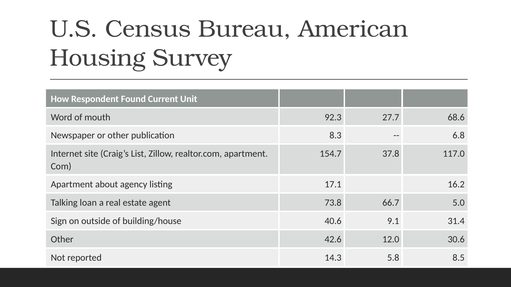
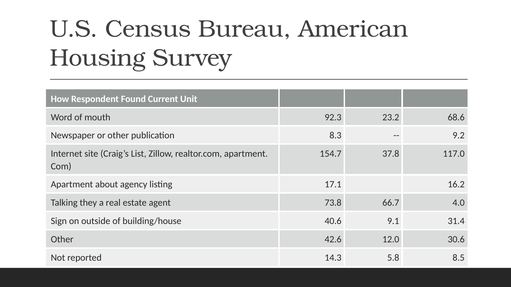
27.7: 27.7 -> 23.2
6.8: 6.8 -> 9.2
loan: loan -> they
5.0: 5.0 -> 4.0
